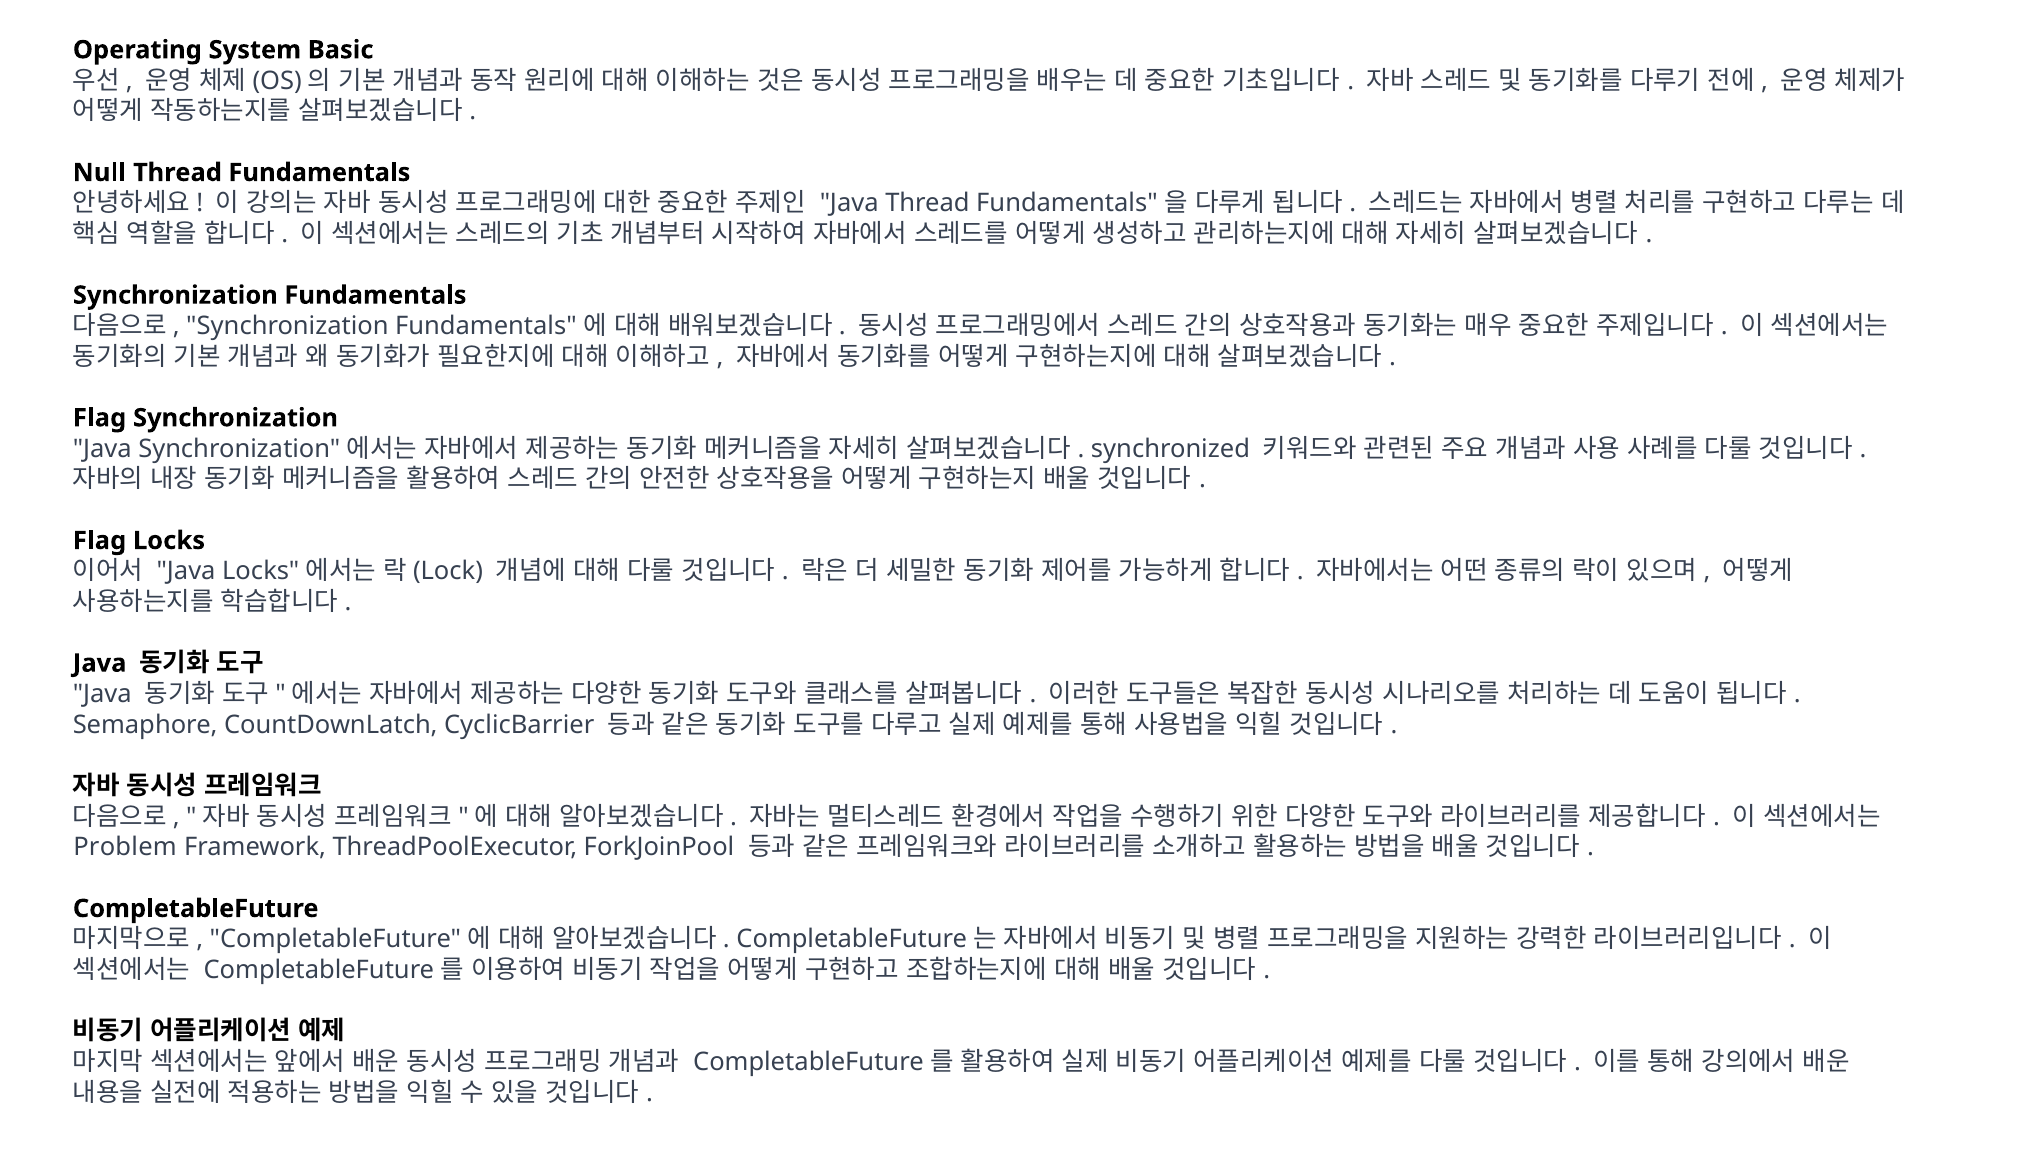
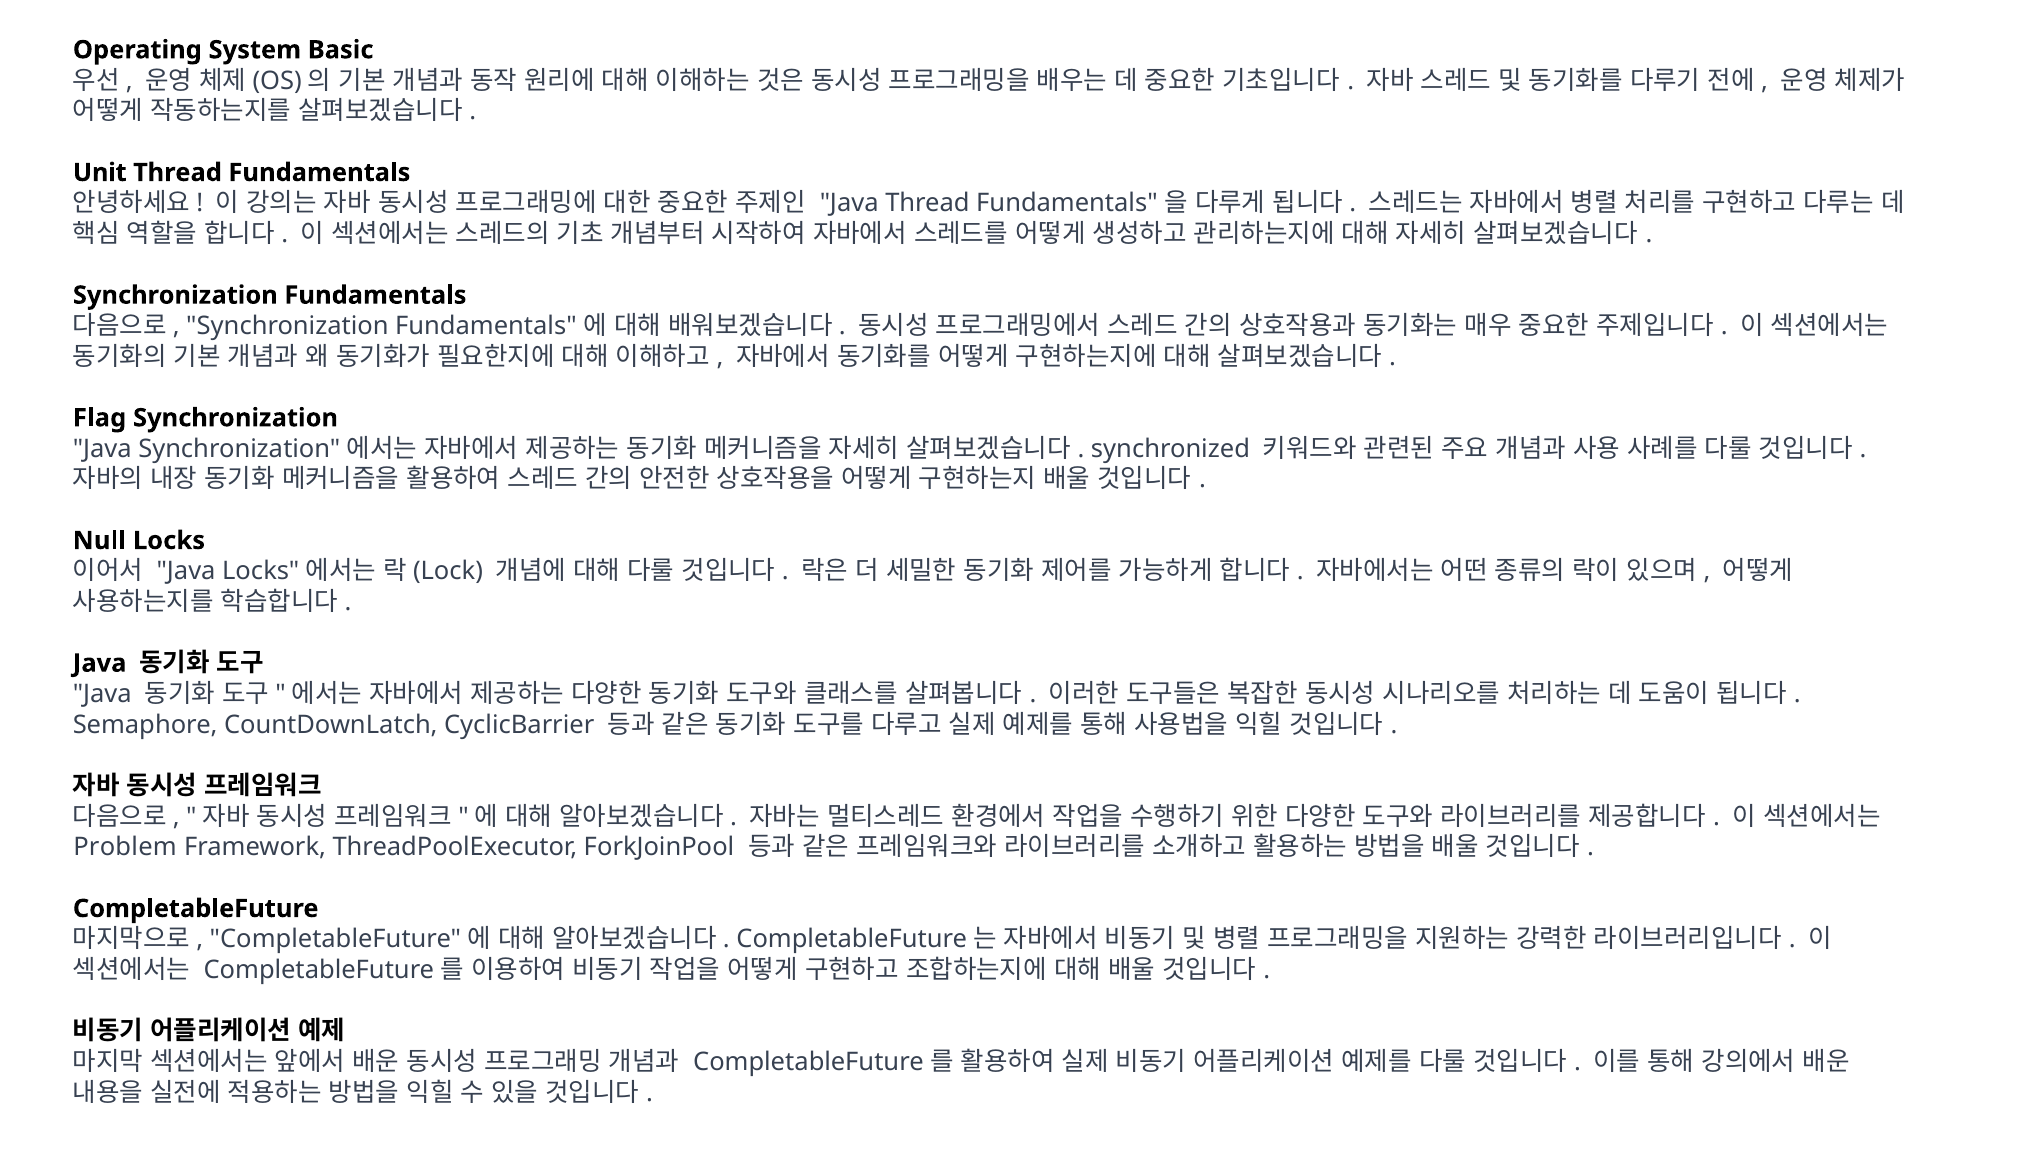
Null: Null -> Unit
Flag at (100, 540): Flag -> Null
